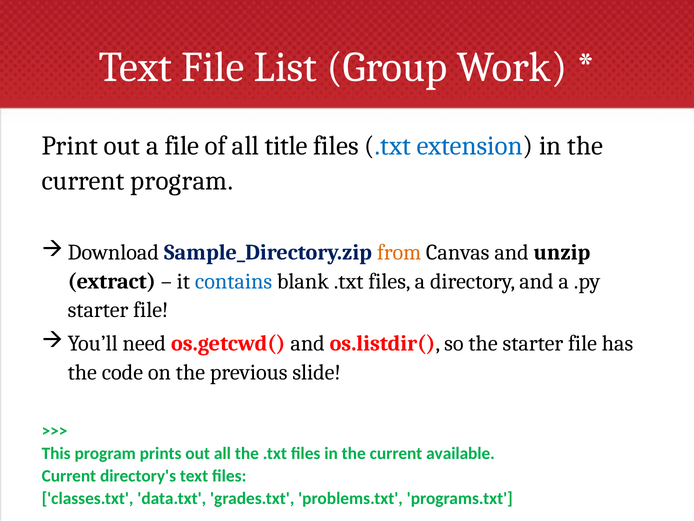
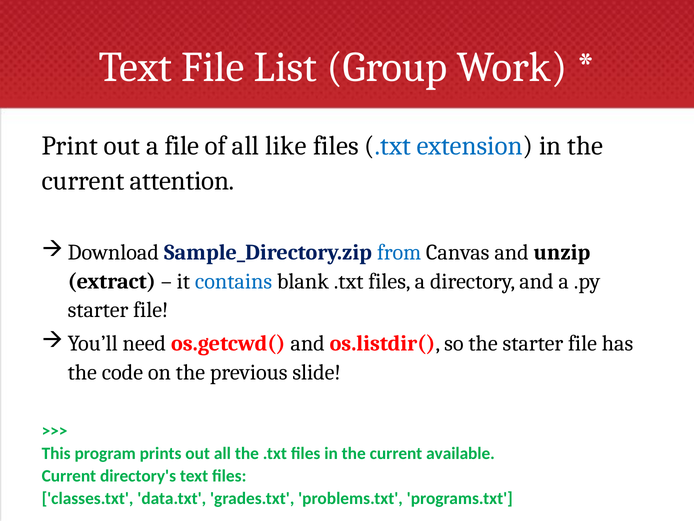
title: title -> like
current program: program -> attention
from colour: orange -> blue
